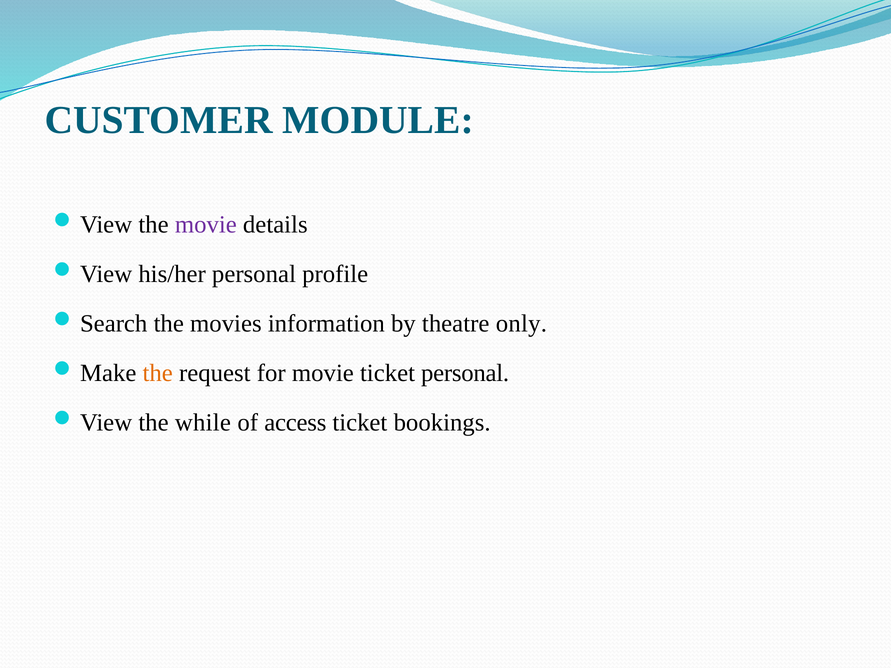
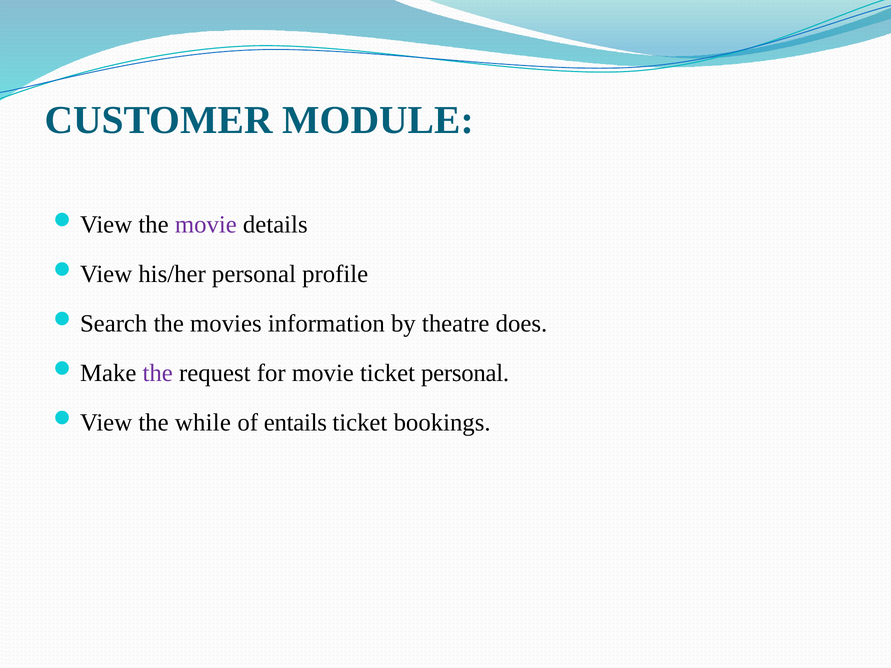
only: only -> does
the at (158, 373) colour: orange -> purple
access: access -> entails
